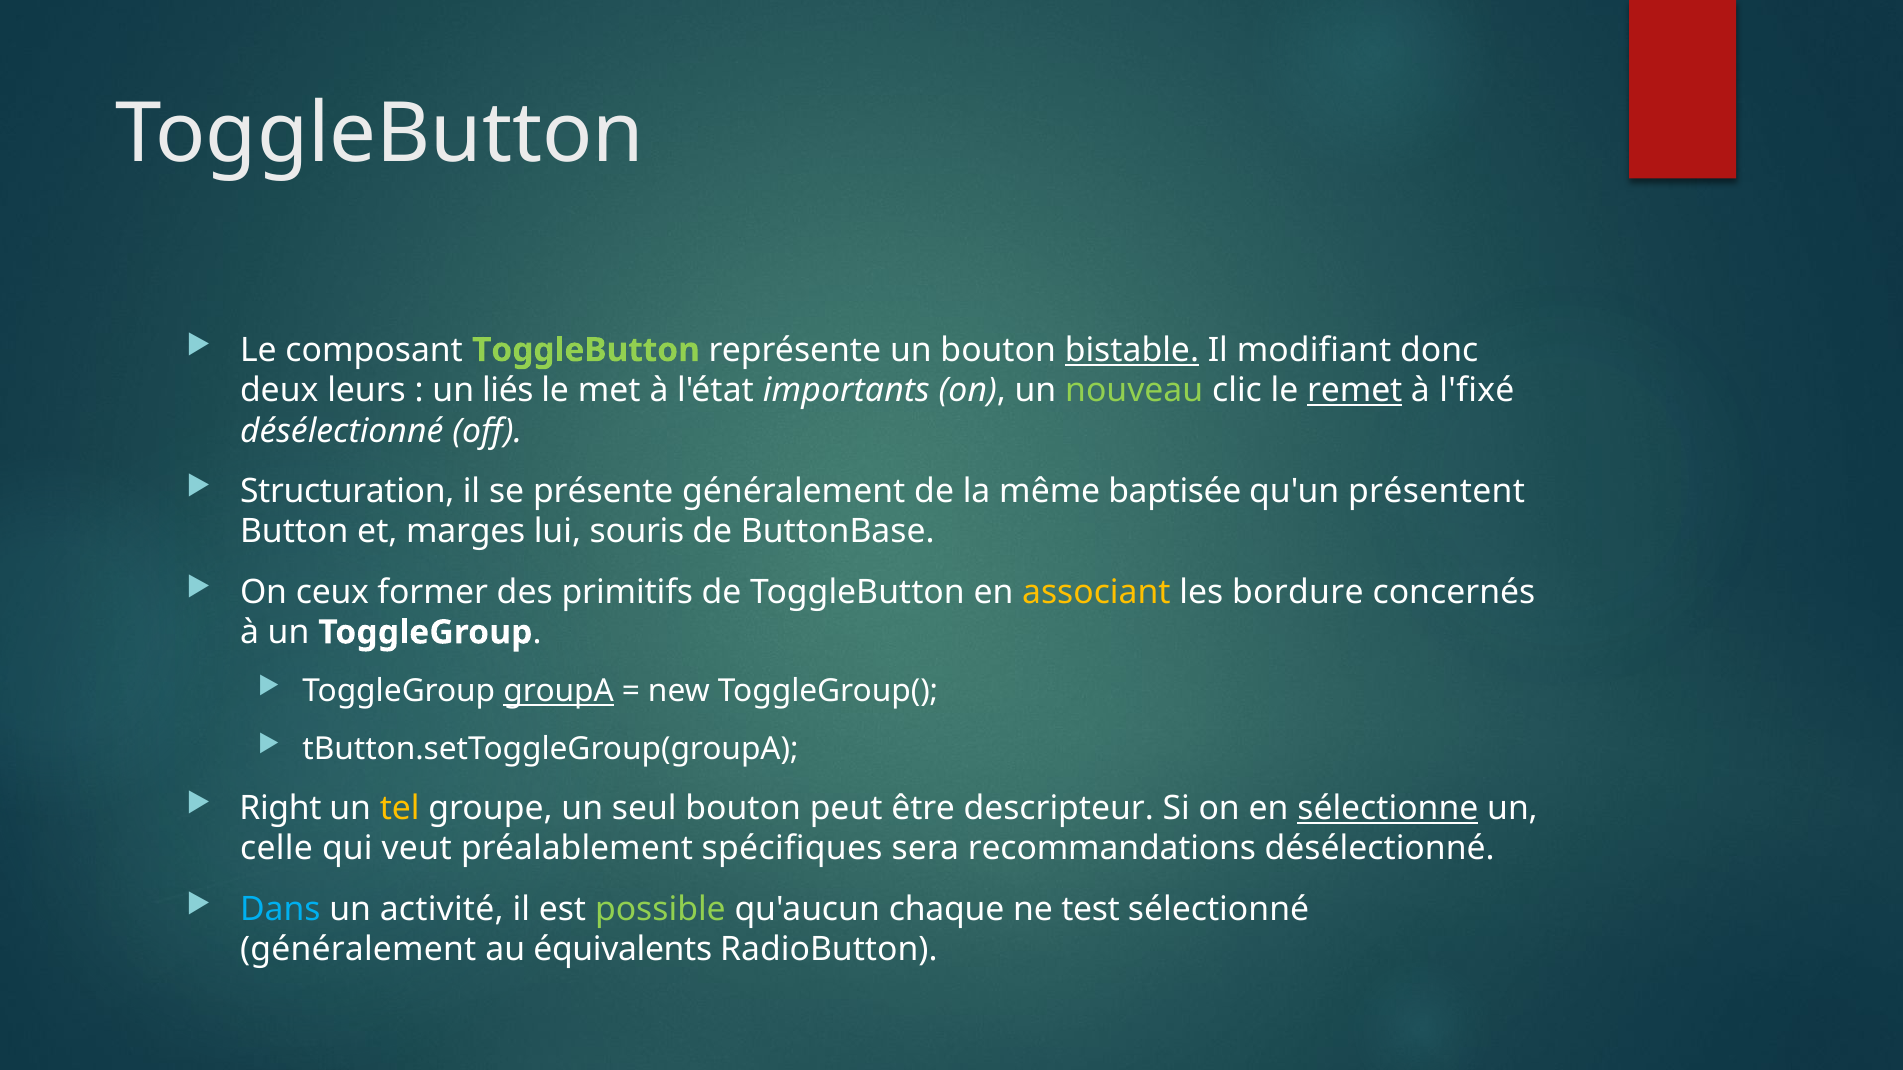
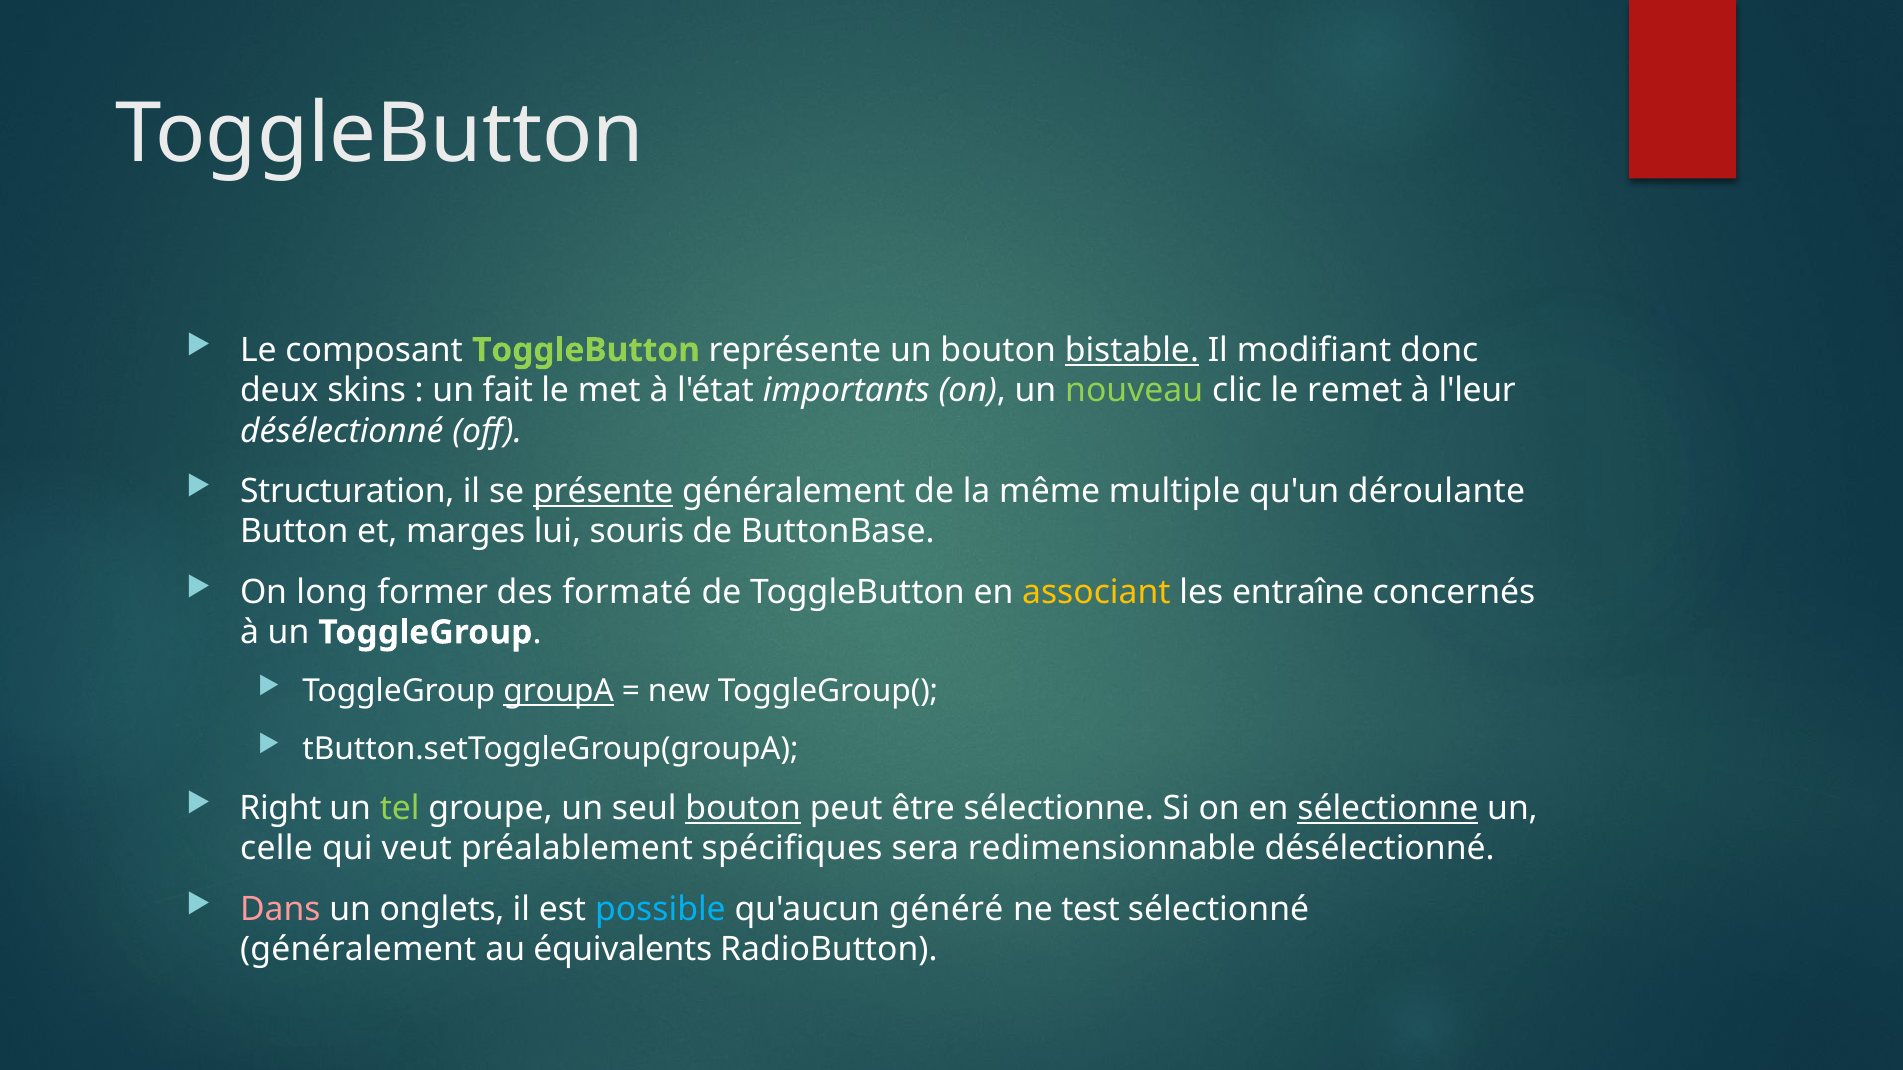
leurs: leurs -> skins
liés: liés -> fait
remet underline: present -> none
l'fixé: l'fixé -> l'leur
présente underline: none -> present
baptisée: baptisée -> multiple
présentent: présentent -> déroulante
ceux: ceux -> long
primitifs: primitifs -> formaté
bordure: bordure -> entraîne
tel colour: yellow -> light green
bouton at (743, 809) underline: none -> present
être descripteur: descripteur -> sélectionne
recommandations: recommandations -> redimensionnable
Dans colour: light blue -> pink
activité: activité -> onglets
possible colour: light green -> light blue
chaque: chaque -> généré
